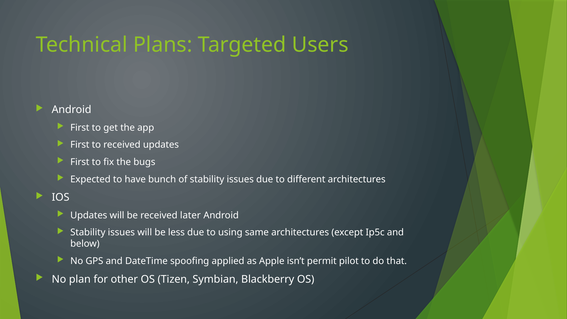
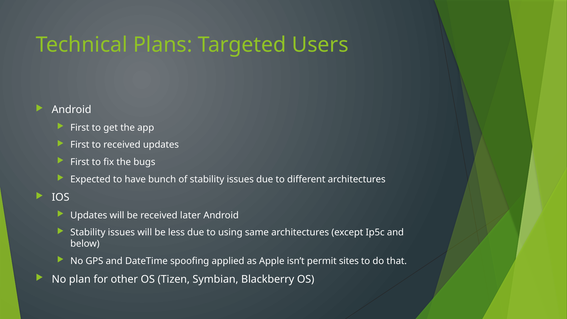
pilot: pilot -> sites
